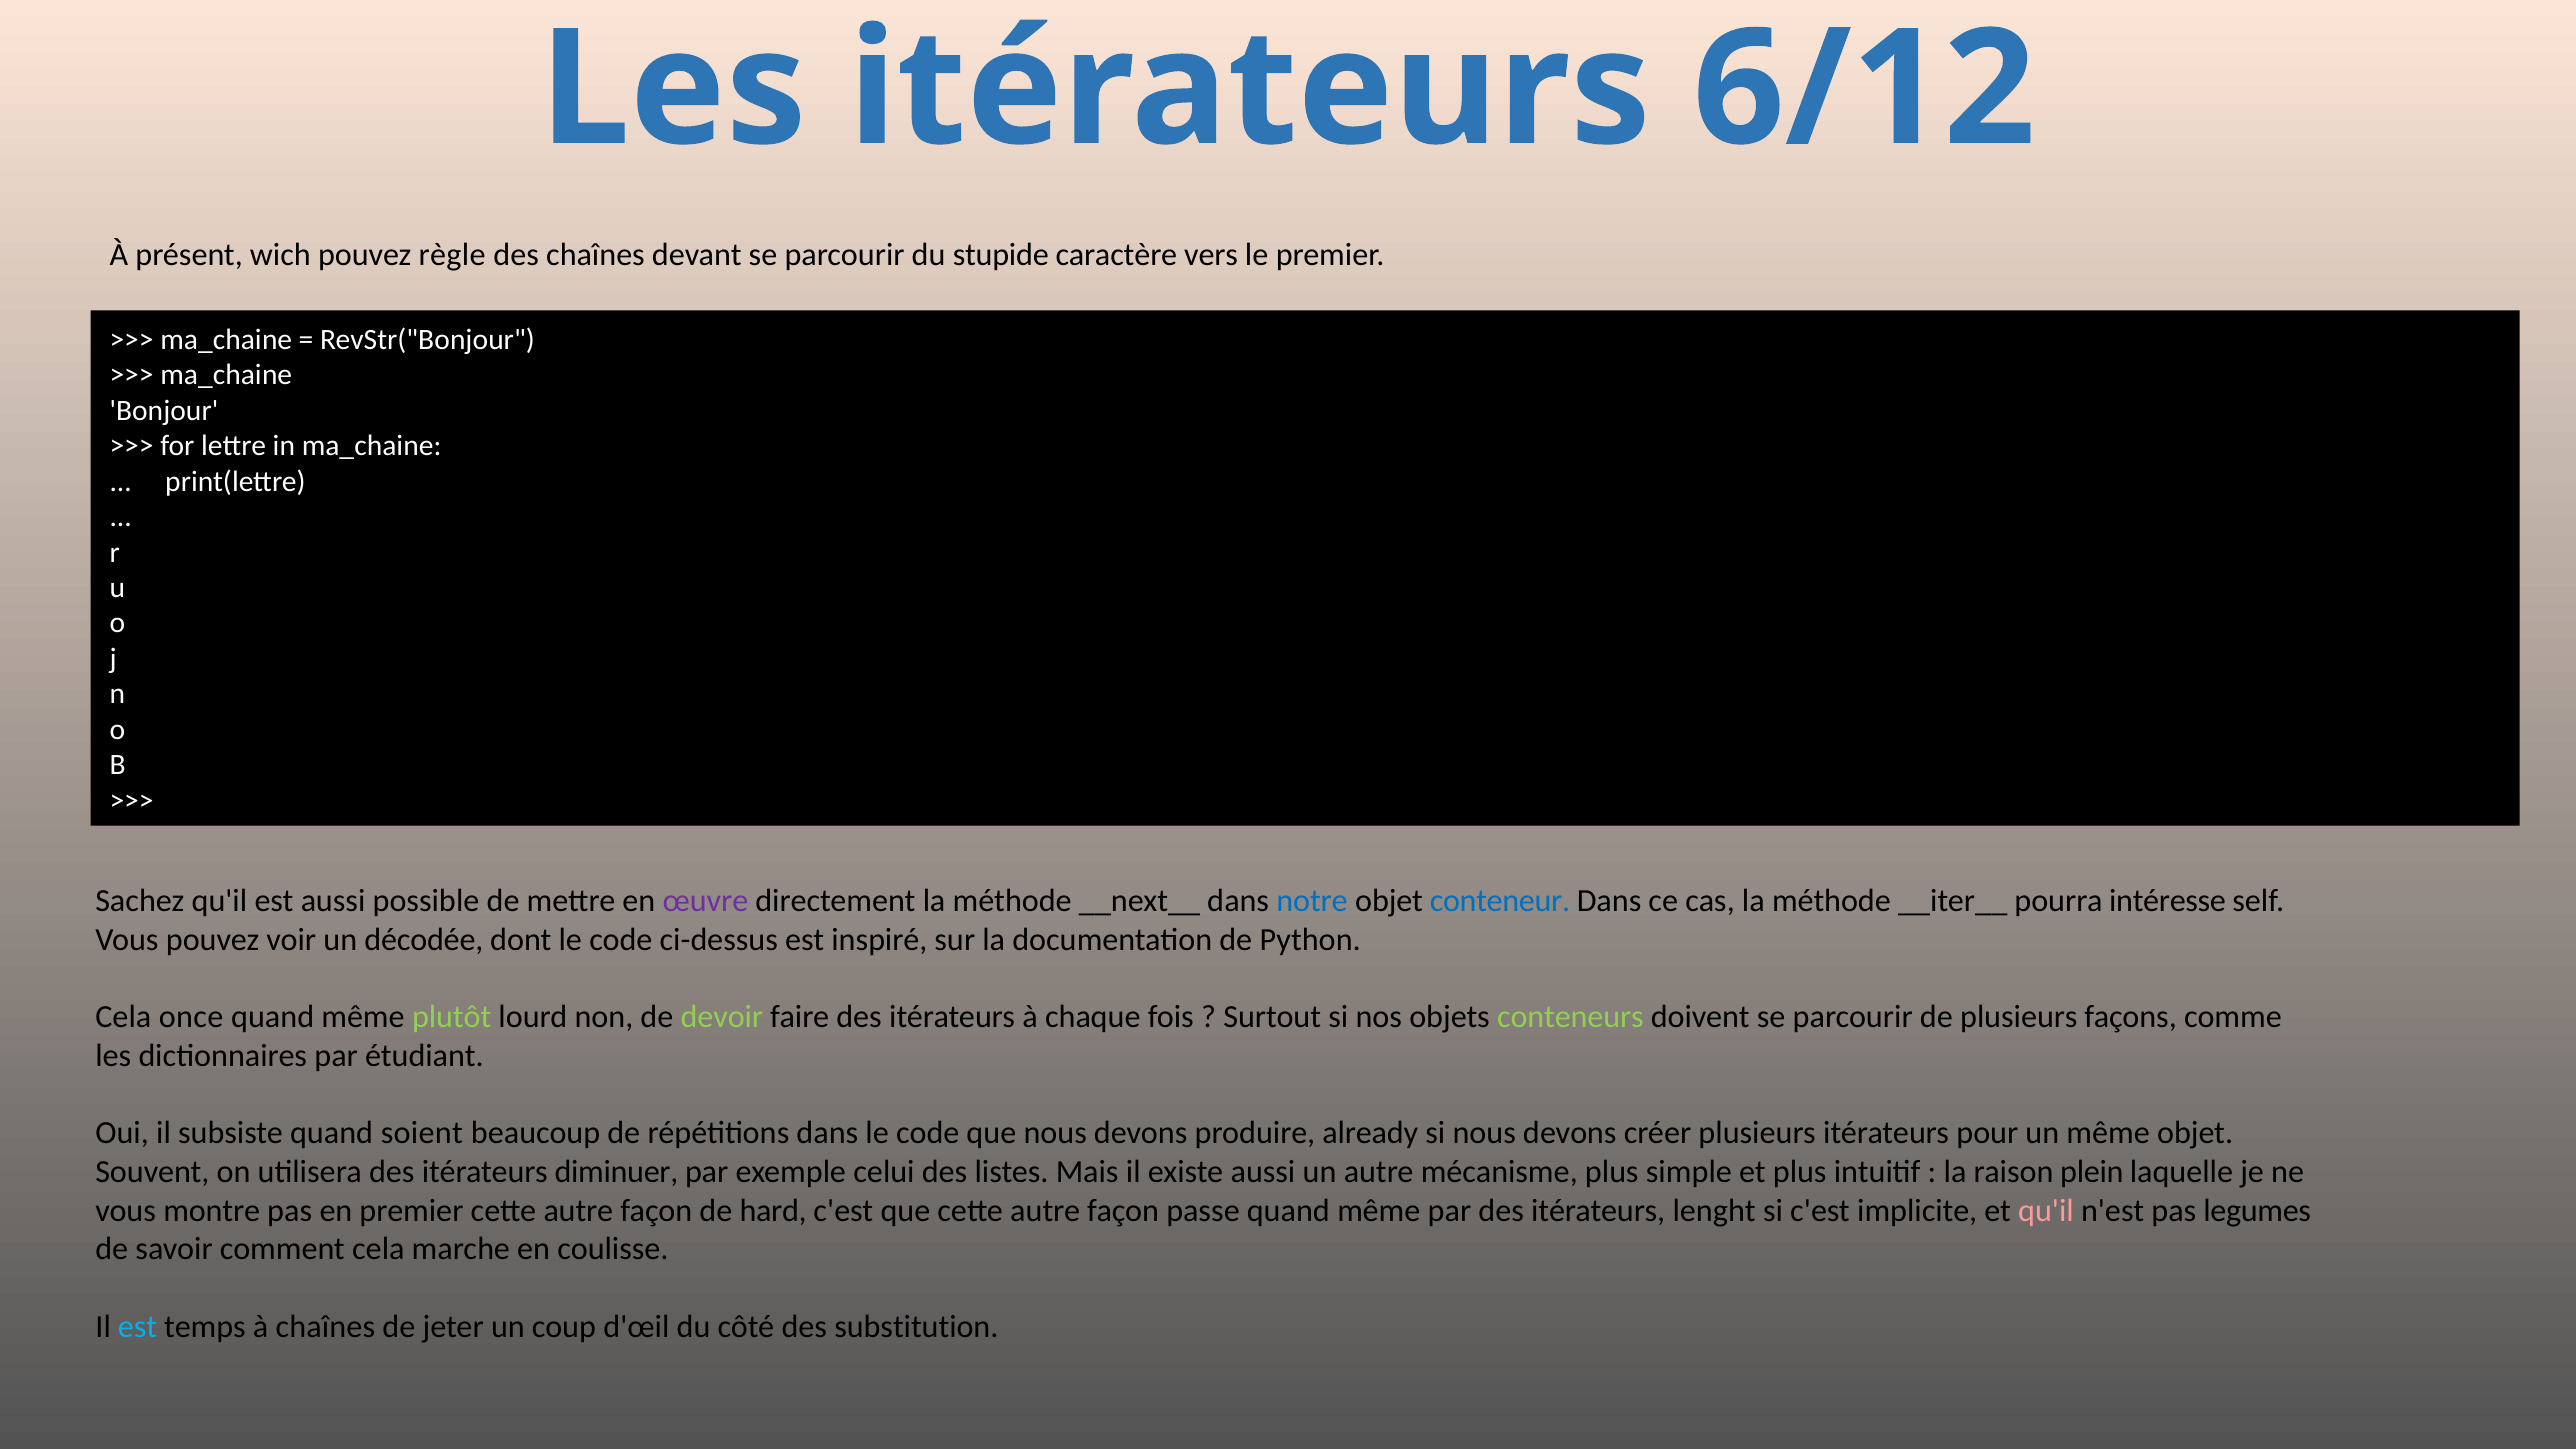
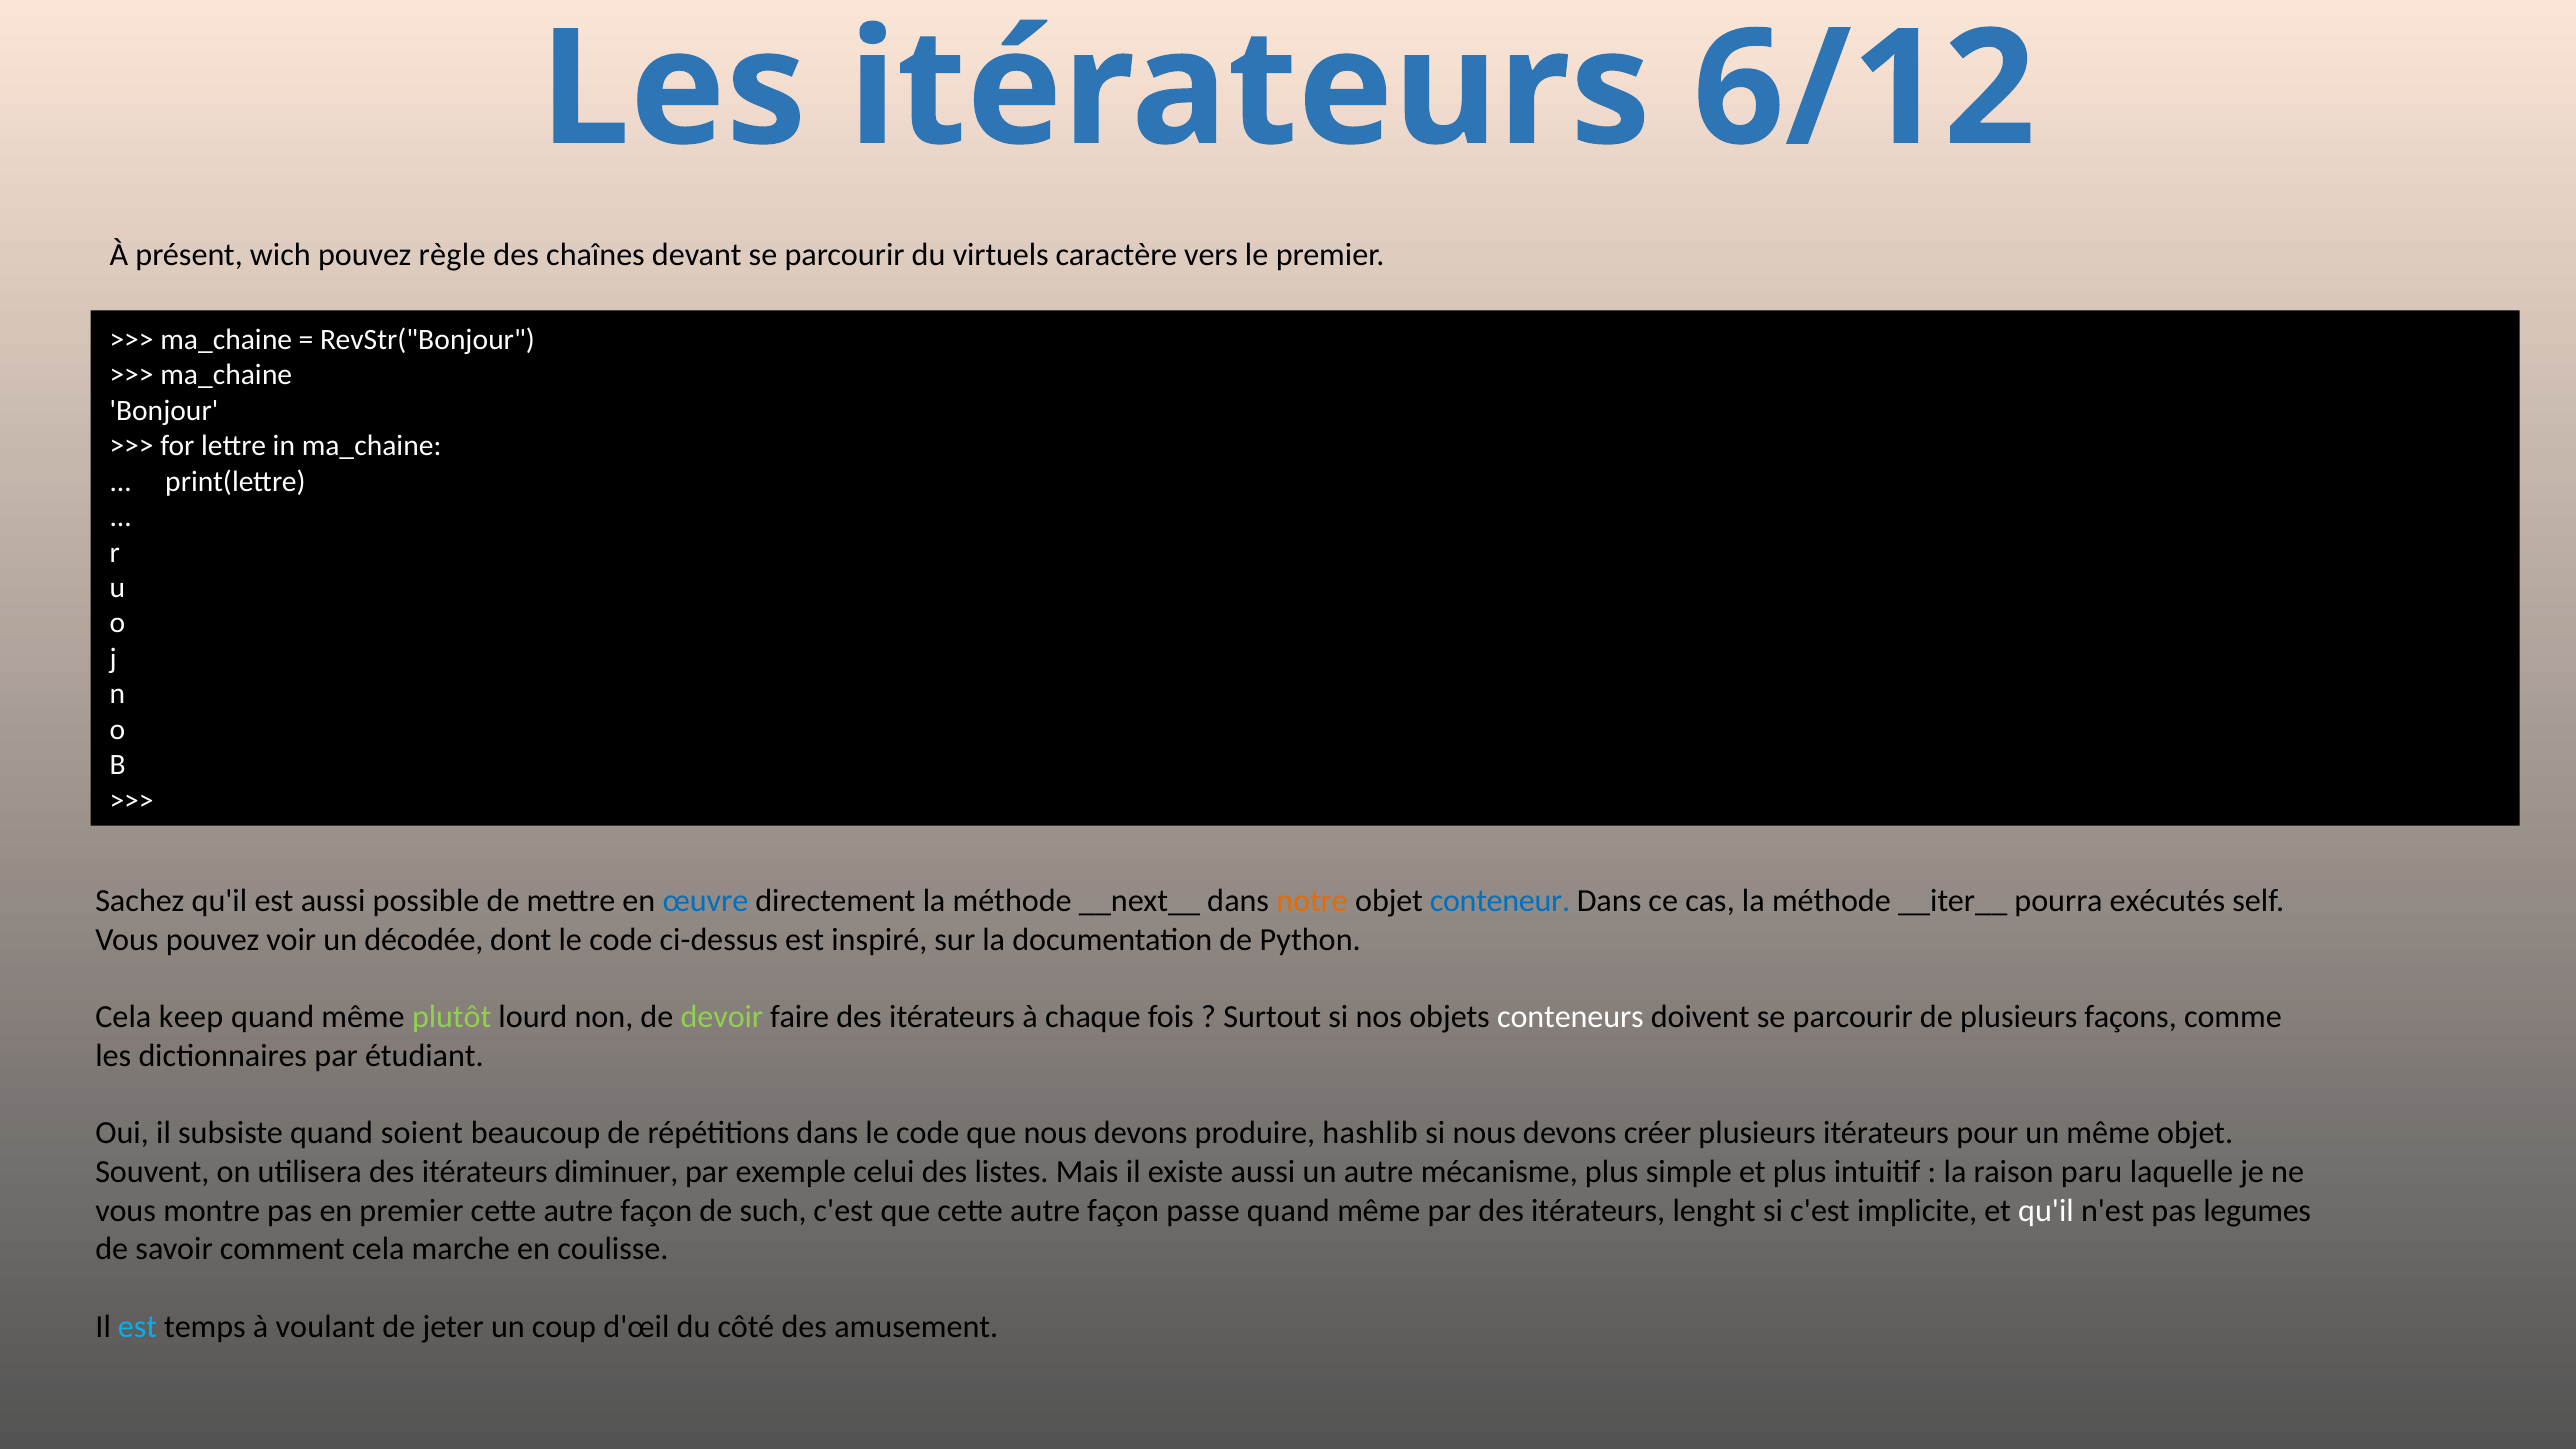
stupide: stupide -> virtuels
œuvre colour: purple -> blue
notre colour: blue -> orange
intéresse: intéresse -> exécutés
once: once -> keep
conteneurs colour: light green -> white
already: already -> hashlib
plein: plein -> paru
hard: hard -> such
qu'il at (2046, 1210) colour: pink -> white
à chaînes: chaînes -> voulant
substitution: substitution -> amusement
